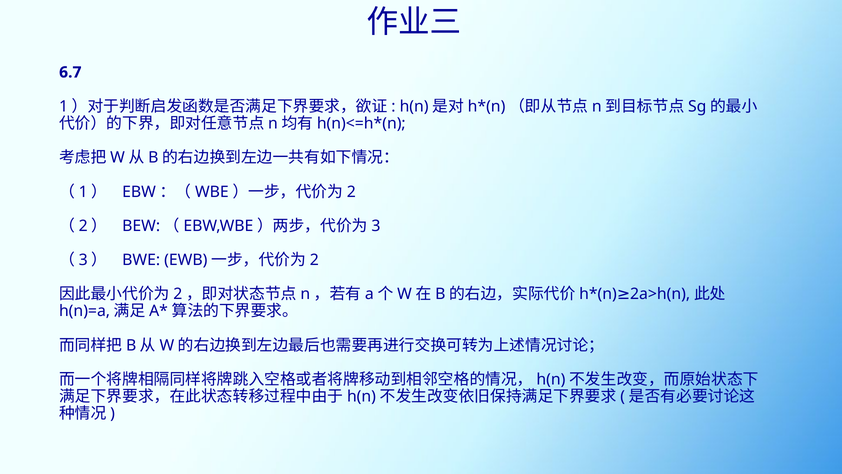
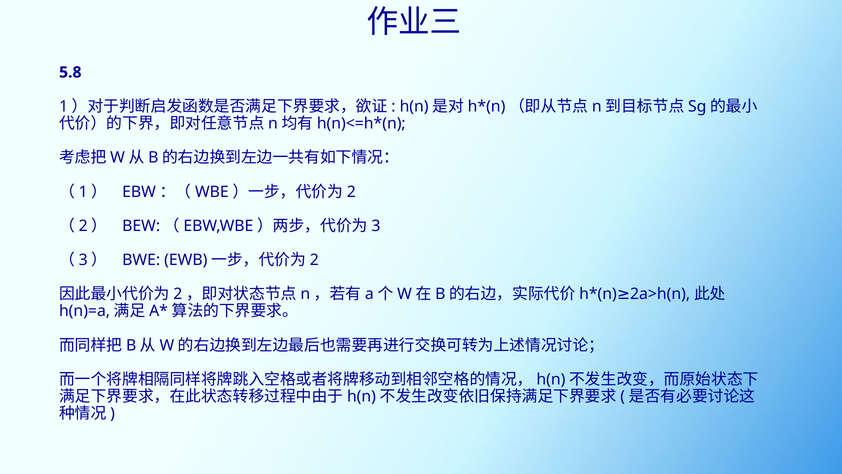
6.7: 6.7 -> 5.8
